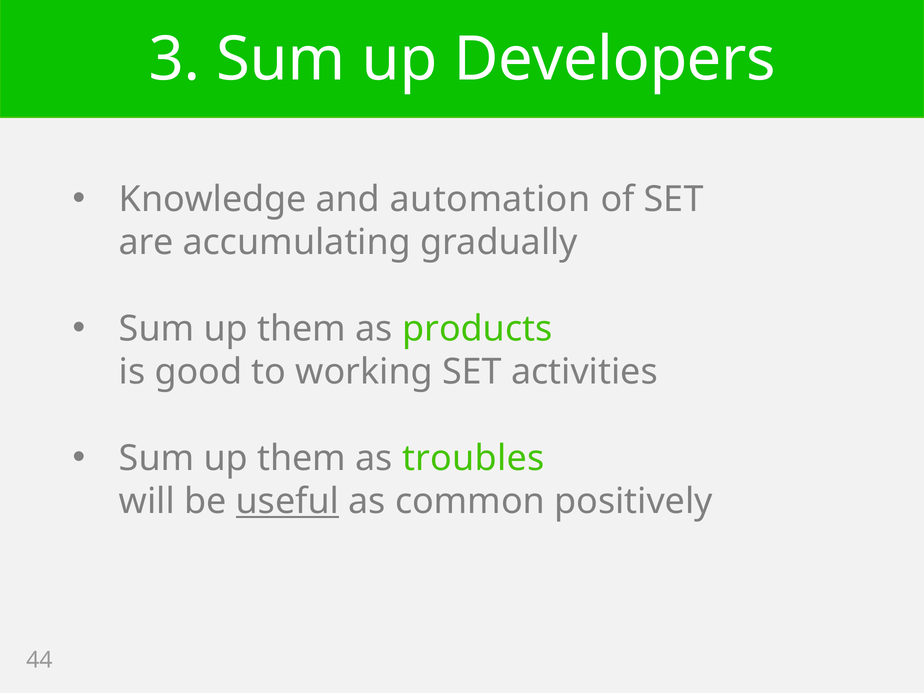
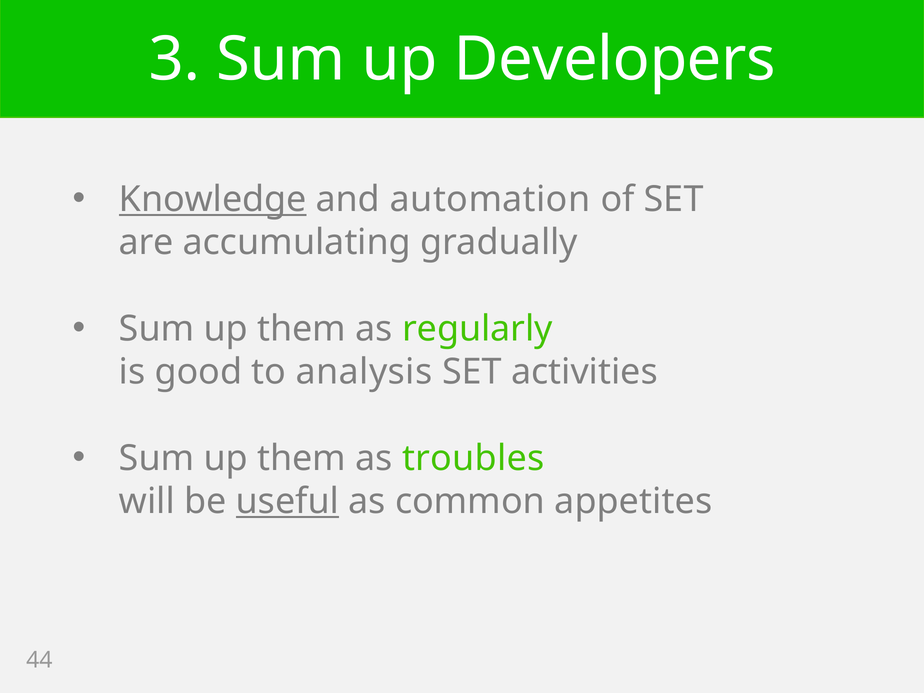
Knowledge underline: none -> present
products: products -> regularly
working: working -> analysis
positively: positively -> appetites
